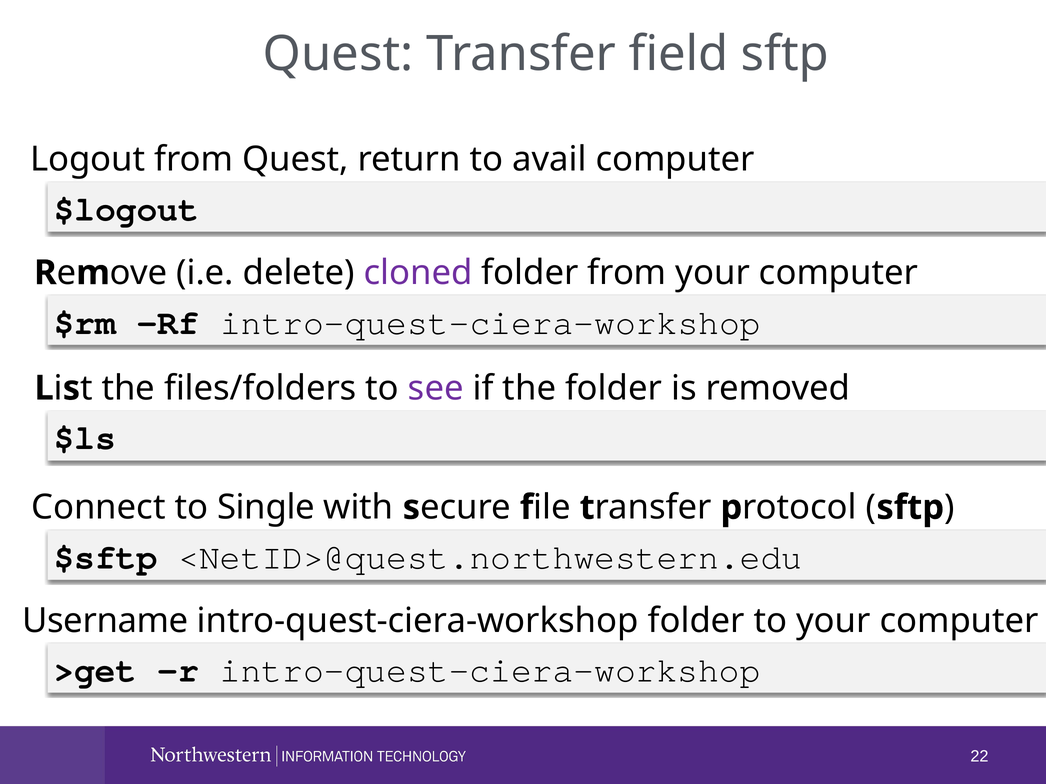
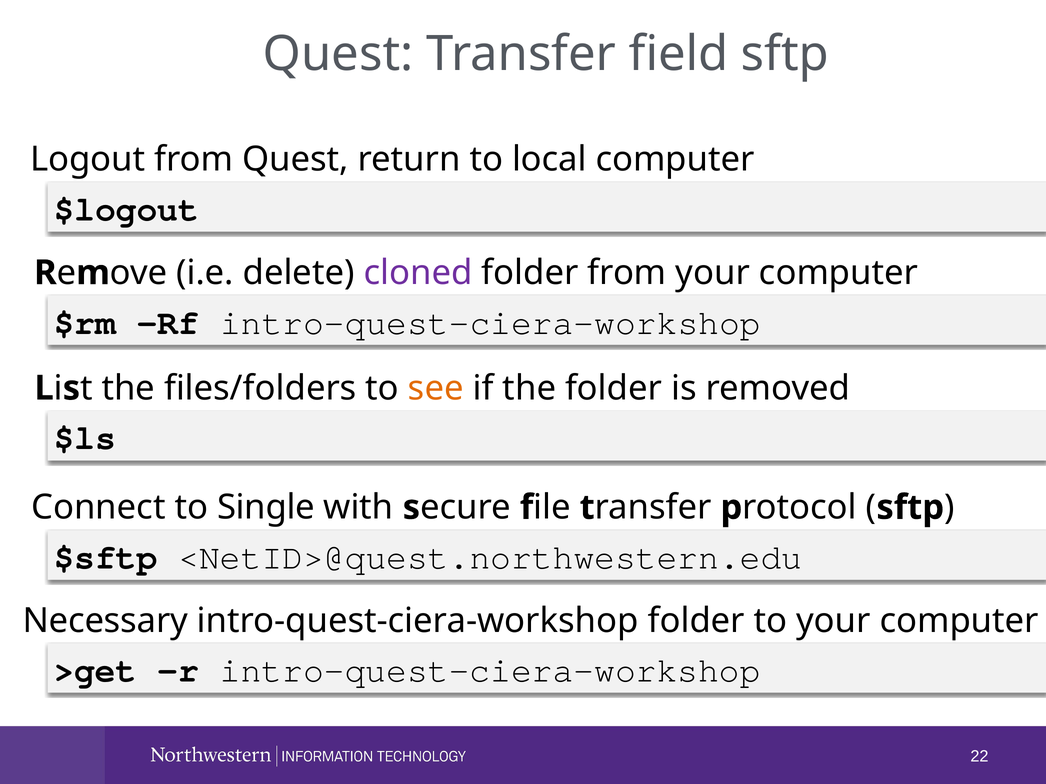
avail: avail -> local
see colour: purple -> orange
Username: Username -> Necessary
